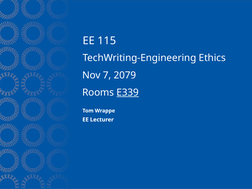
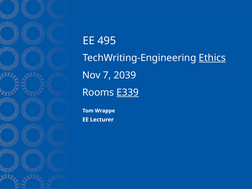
115: 115 -> 495
Ethics underline: none -> present
2079: 2079 -> 2039
